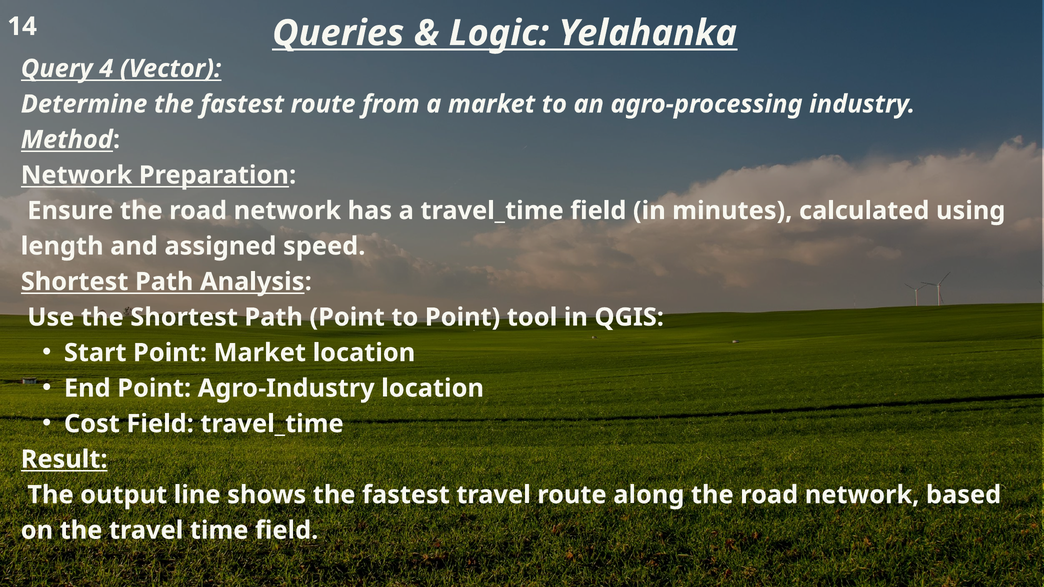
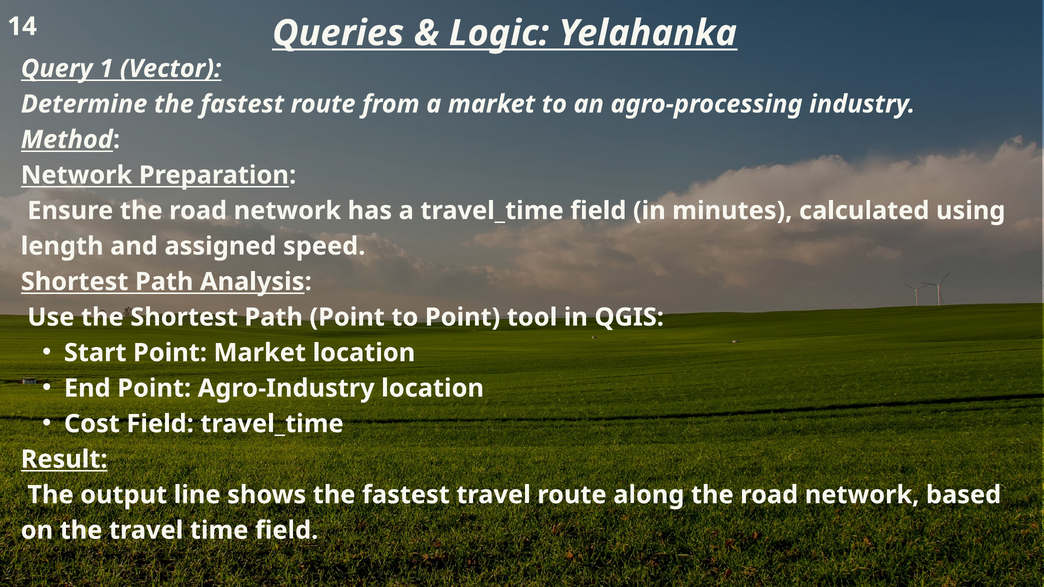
4: 4 -> 1
